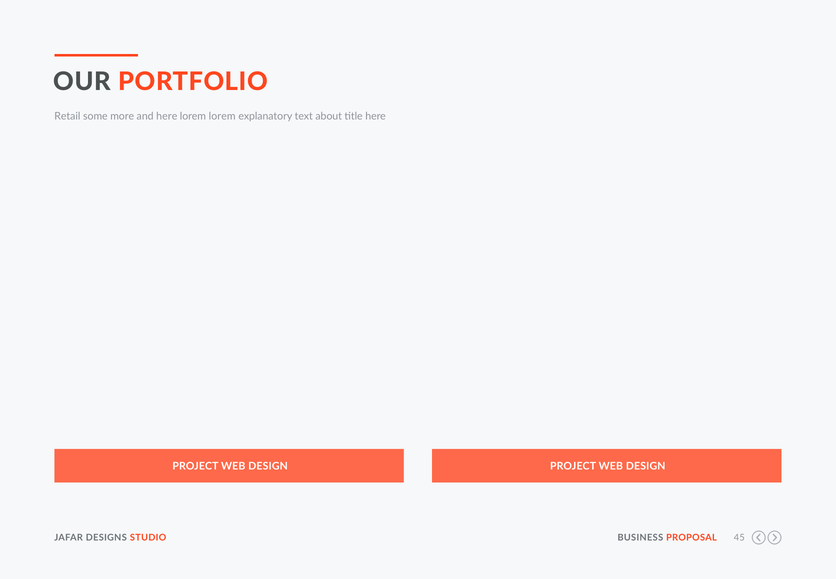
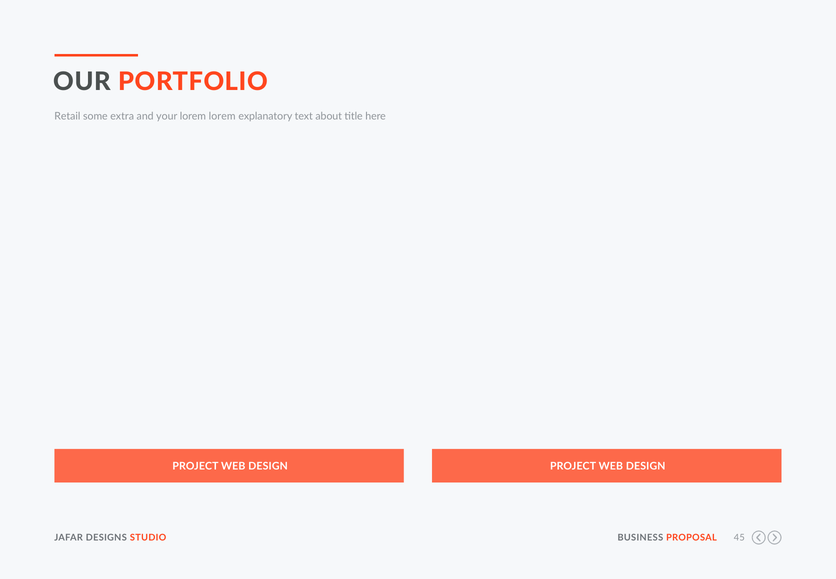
more: more -> extra
and here: here -> your
